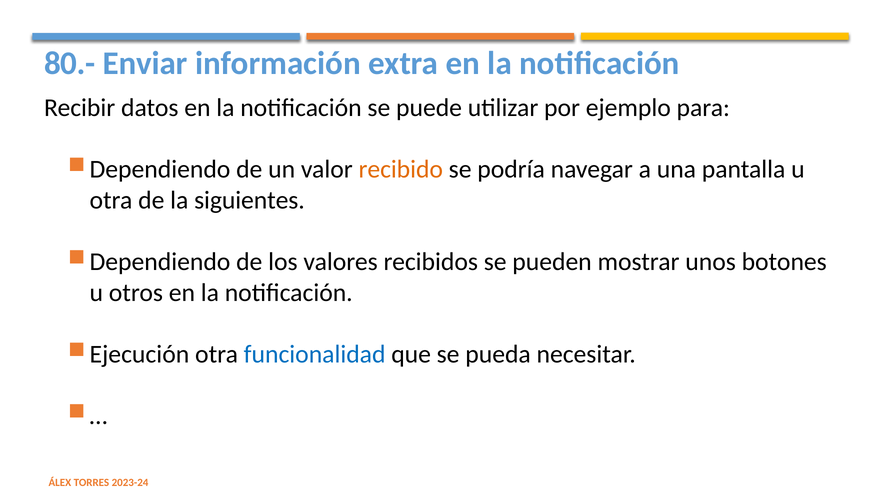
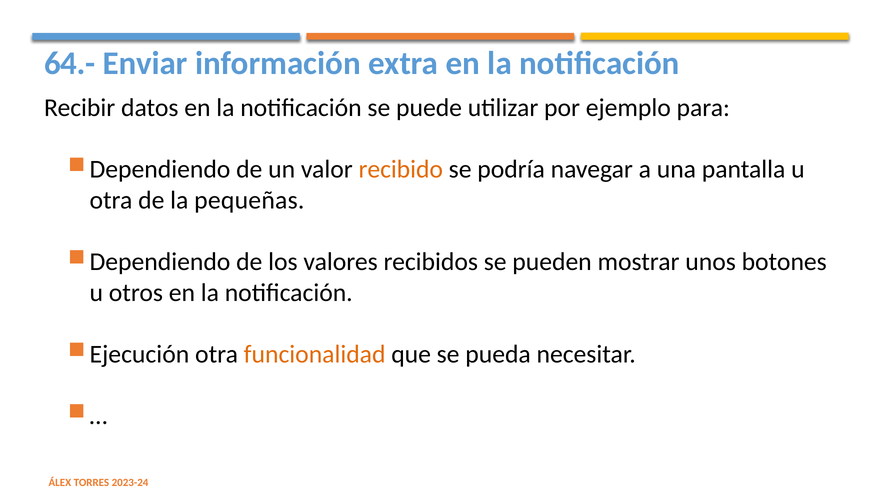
80.-: 80.- -> 64.-
siguientes: siguientes -> pequeñas
funcionalidad colour: blue -> orange
